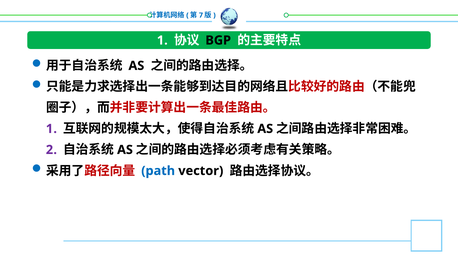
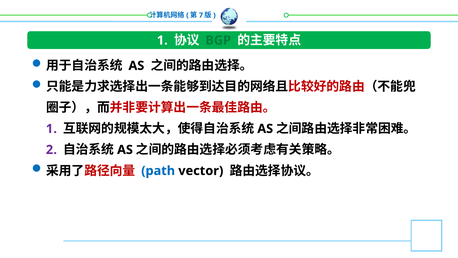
BGP colour: black -> green
